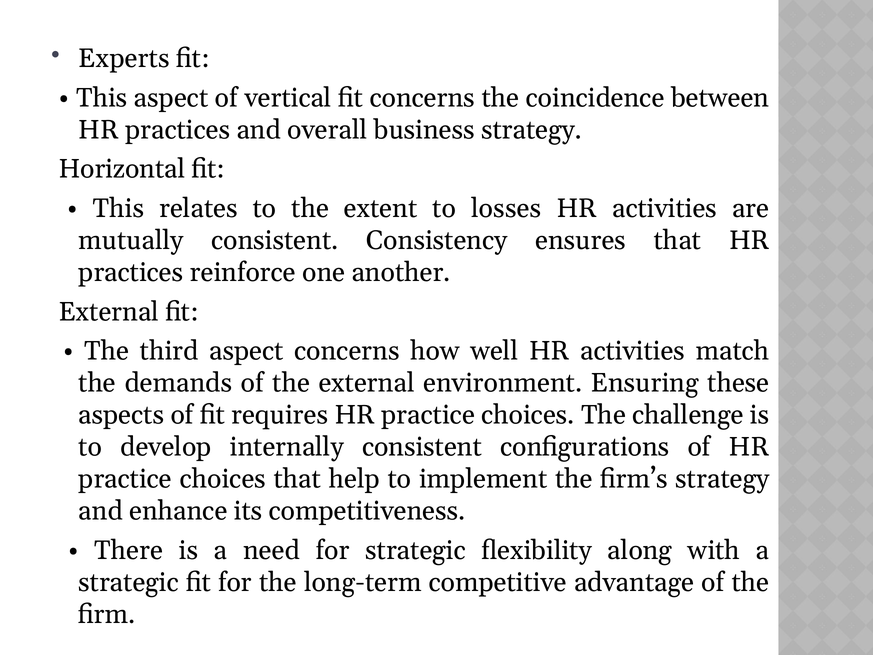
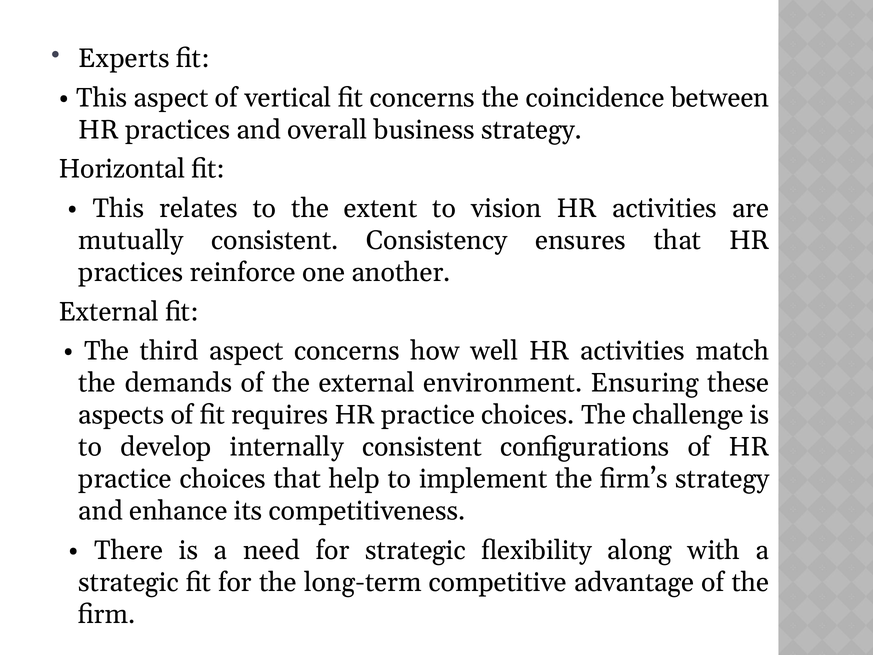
losses: losses -> vision
